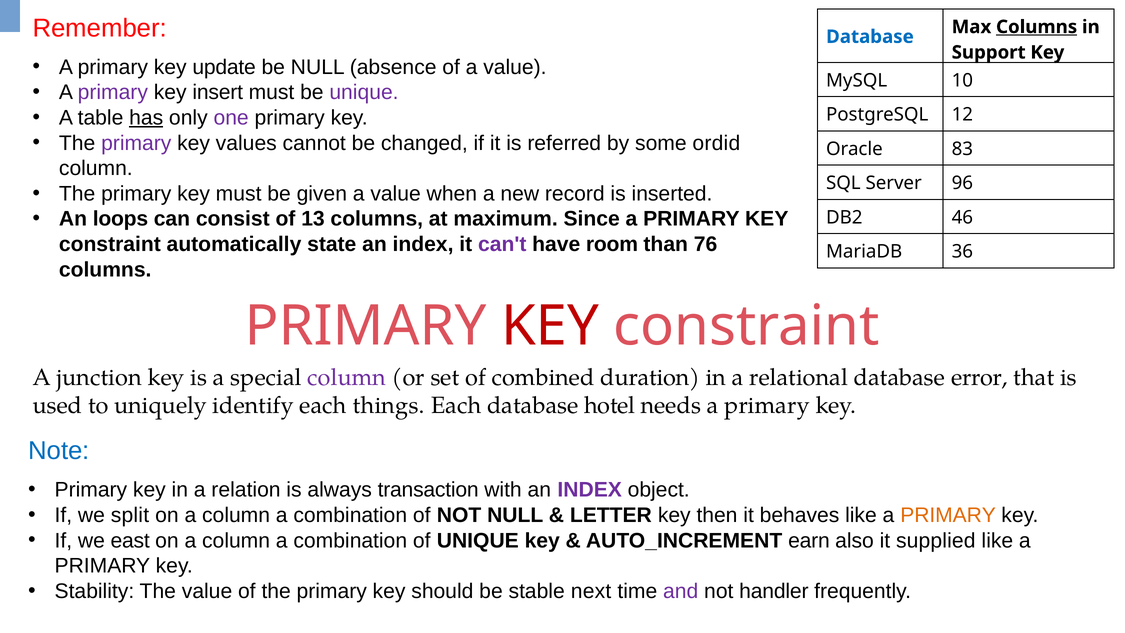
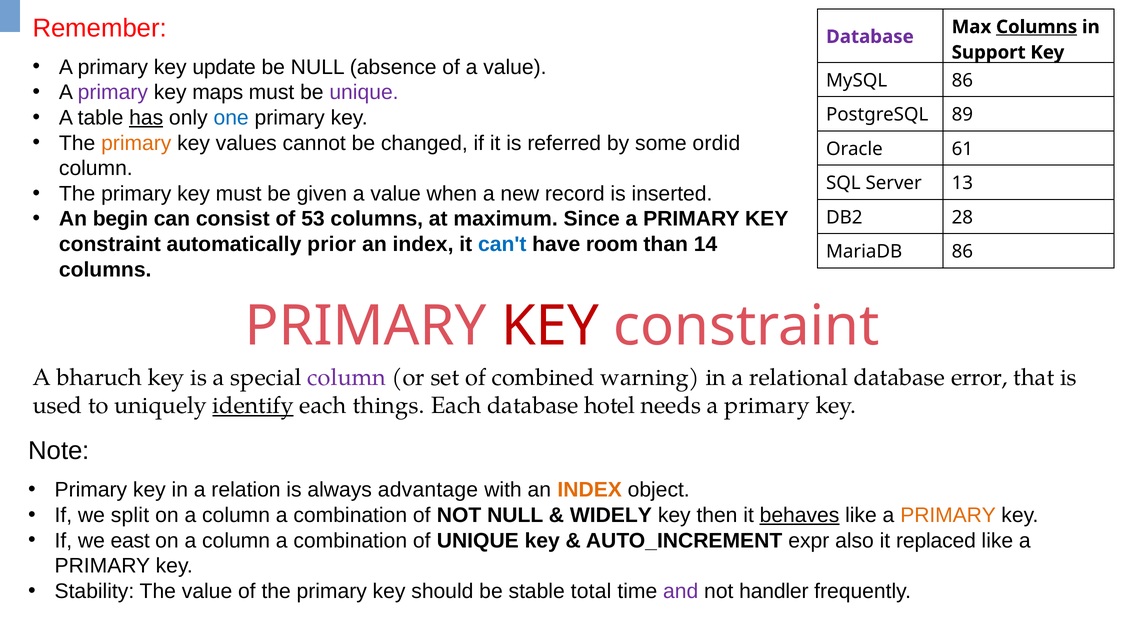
Database at (870, 37) colour: blue -> purple
MySQL 10: 10 -> 86
insert: insert -> maps
one colour: purple -> blue
12: 12 -> 89
primary at (136, 143) colour: purple -> orange
83: 83 -> 61
96: 96 -> 13
loops: loops -> begin
13: 13 -> 53
46: 46 -> 28
state: state -> prior
can't colour: purple -> blue
76: 76 -> 14
MariaDB 36: 36 -> 86
junction: junction -> bharuch
duration: duration -> warning
identify underline: none -> present
Note colour: blue -> black
transaction: transaction -> advantage
INDEX at (590, 490) colour: purple -> orange
LETTER: LETTER -> WIDELY
behaves underline: none -> present
earn: earn -> expr
supplied: supplied -> replaced
next: next -> total
